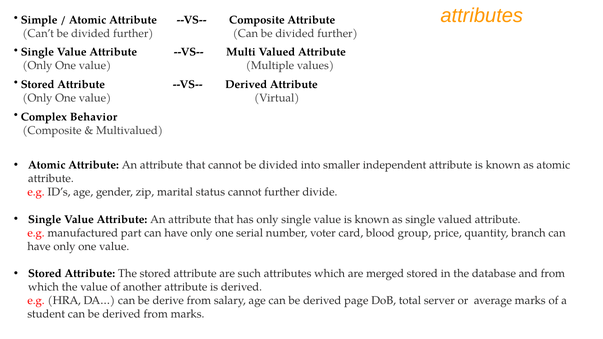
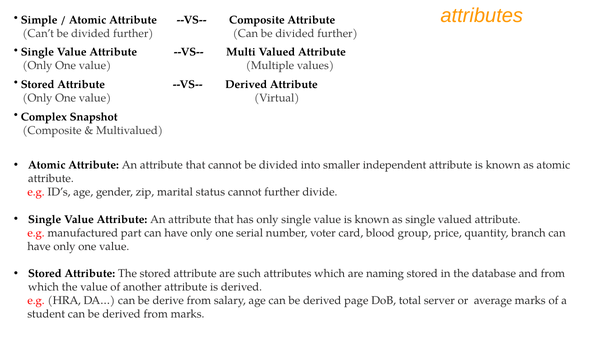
Behavior: Behavior -> Snapshot
merged: merged -> naming
